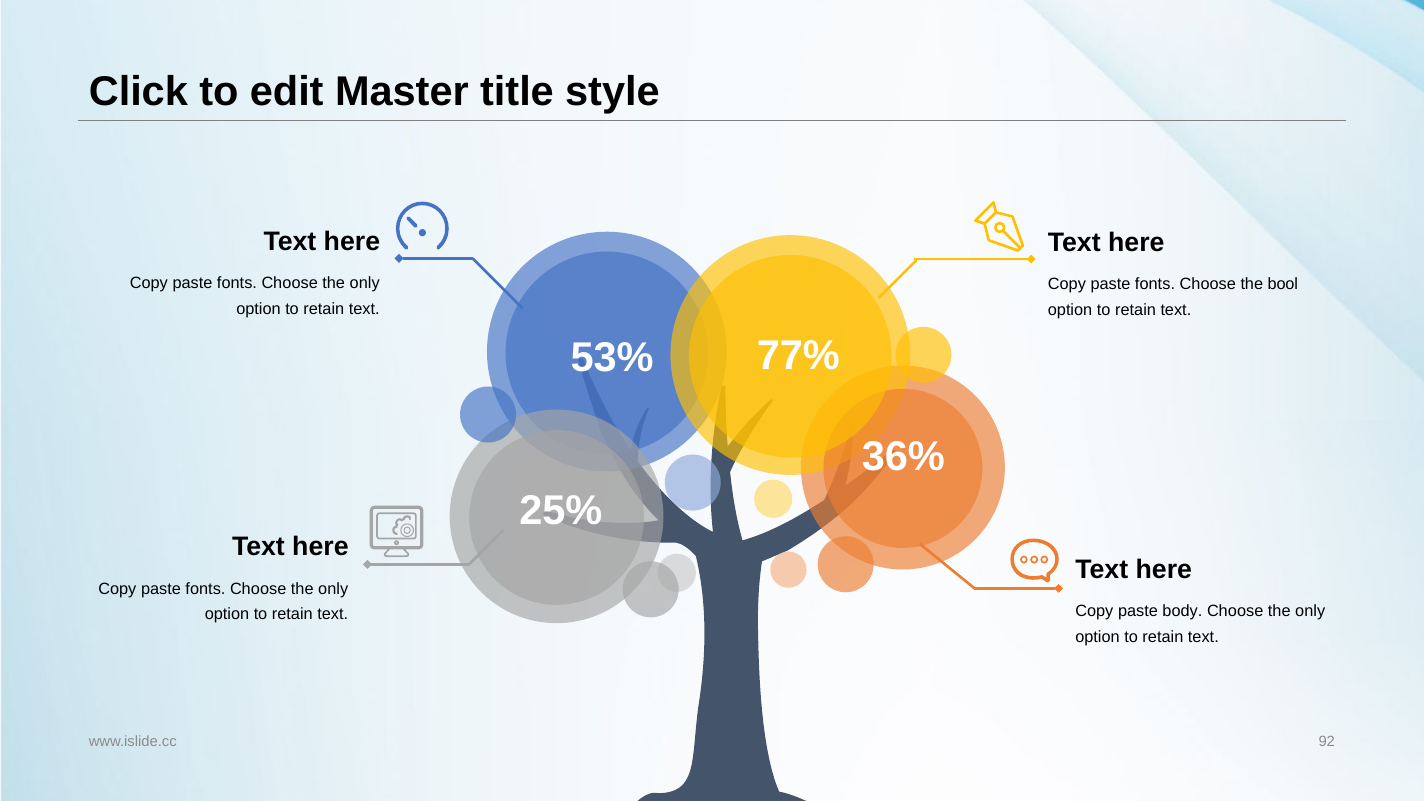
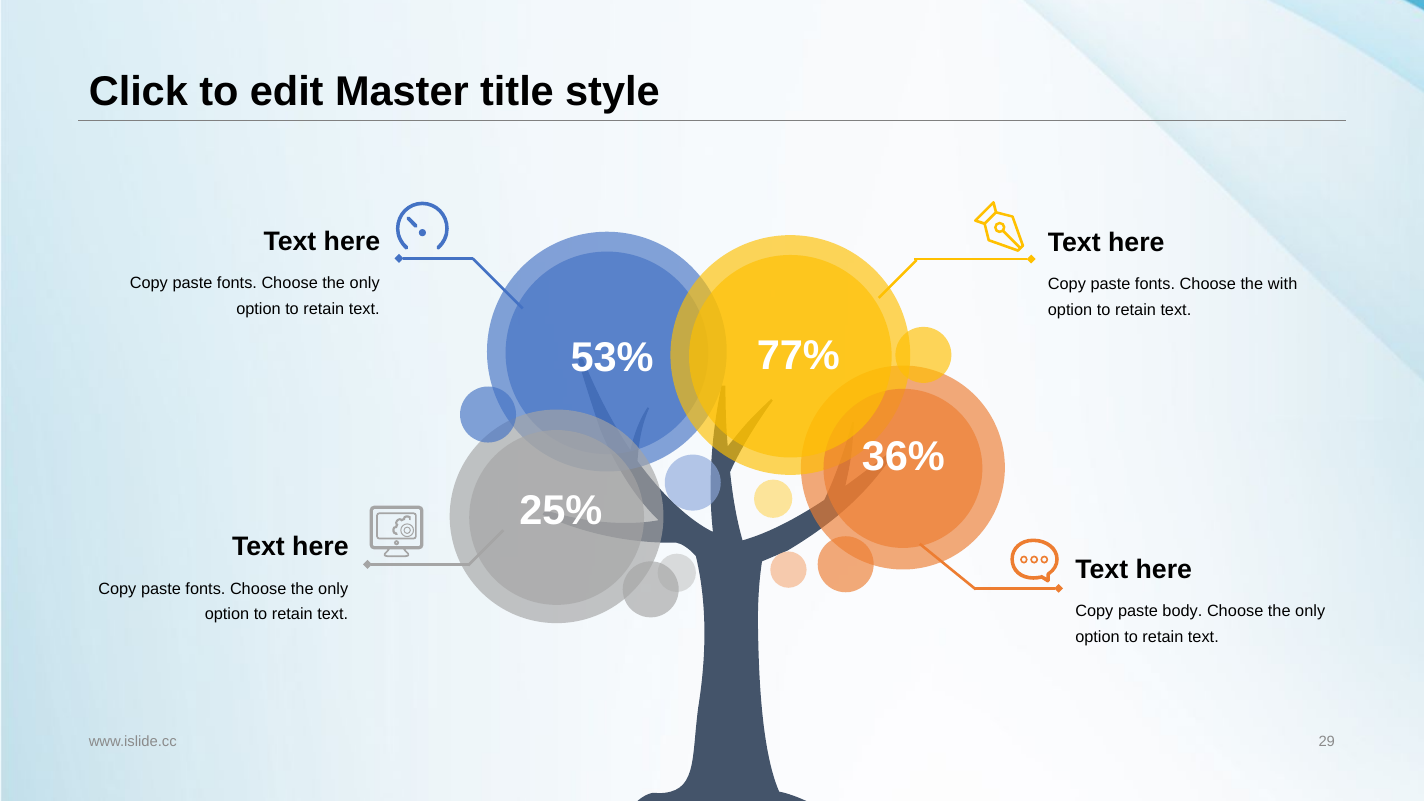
bool: bool -> with
92: 92 -> 29
